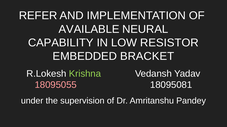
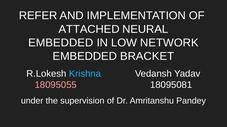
AVAILABLE: AVAILABLE -> ATTACHED
CAPABILITY at (61, 43): CAPABILITY -> EMBEDDED
RESISTOR: RESISTOR -> NETWORK
Krishna colour: light green -> light blue
